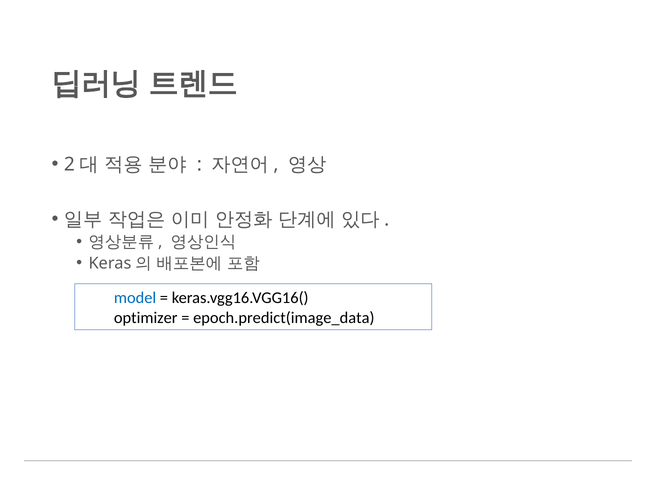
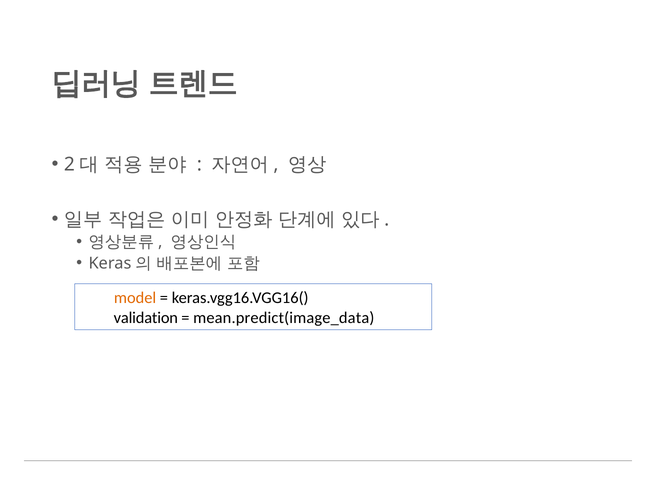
model colour: blue -> orange
optimizer: optimizer -> validation
epoch.predict(image_data: epoch.predict(image_data -> mean.predict(image_data
